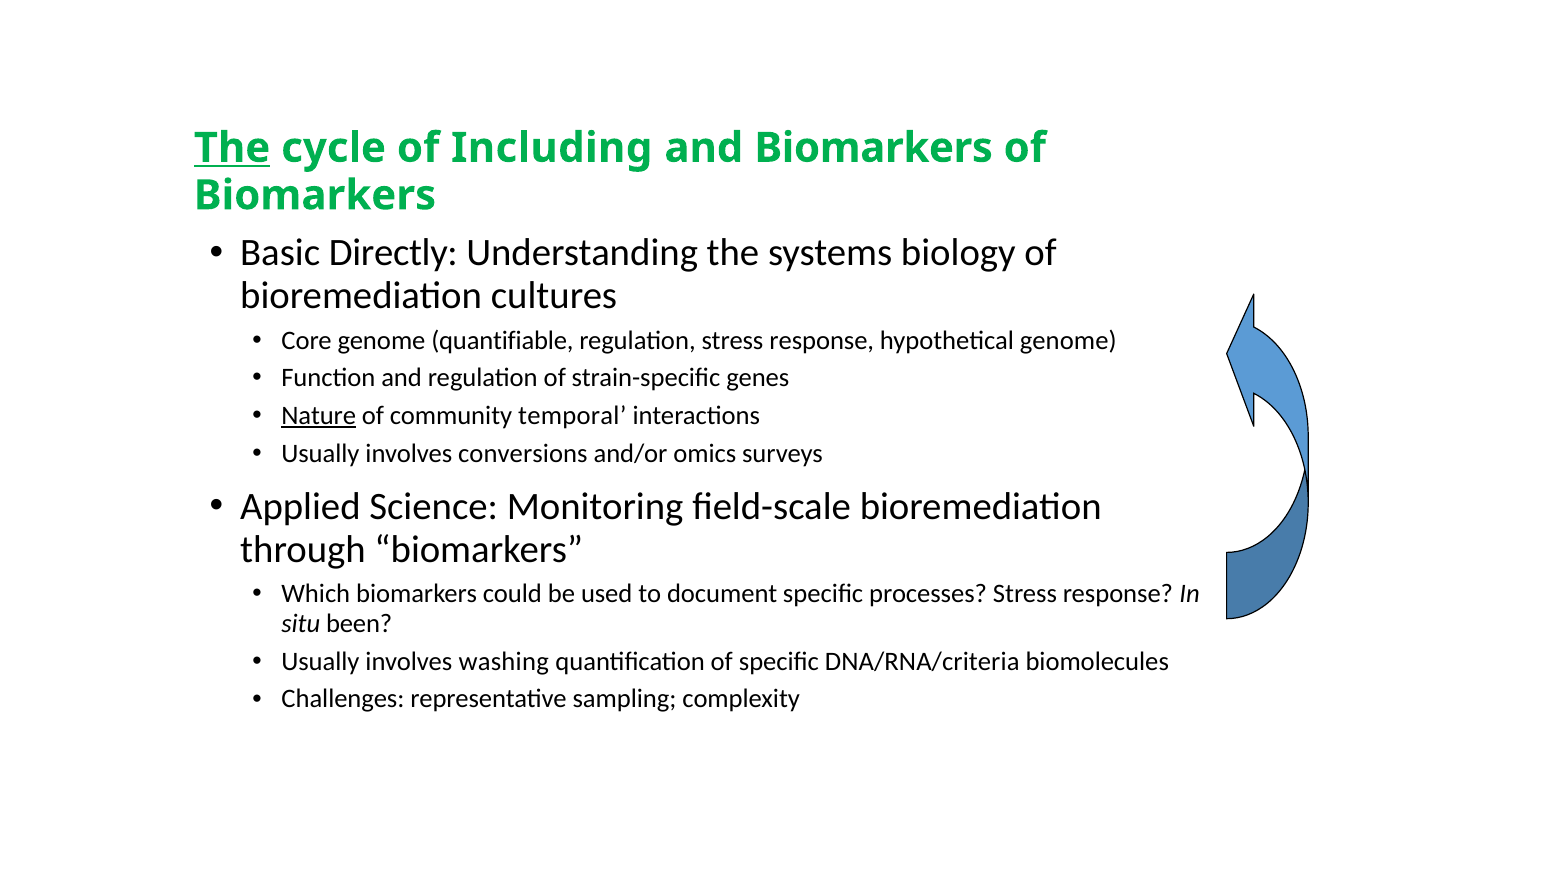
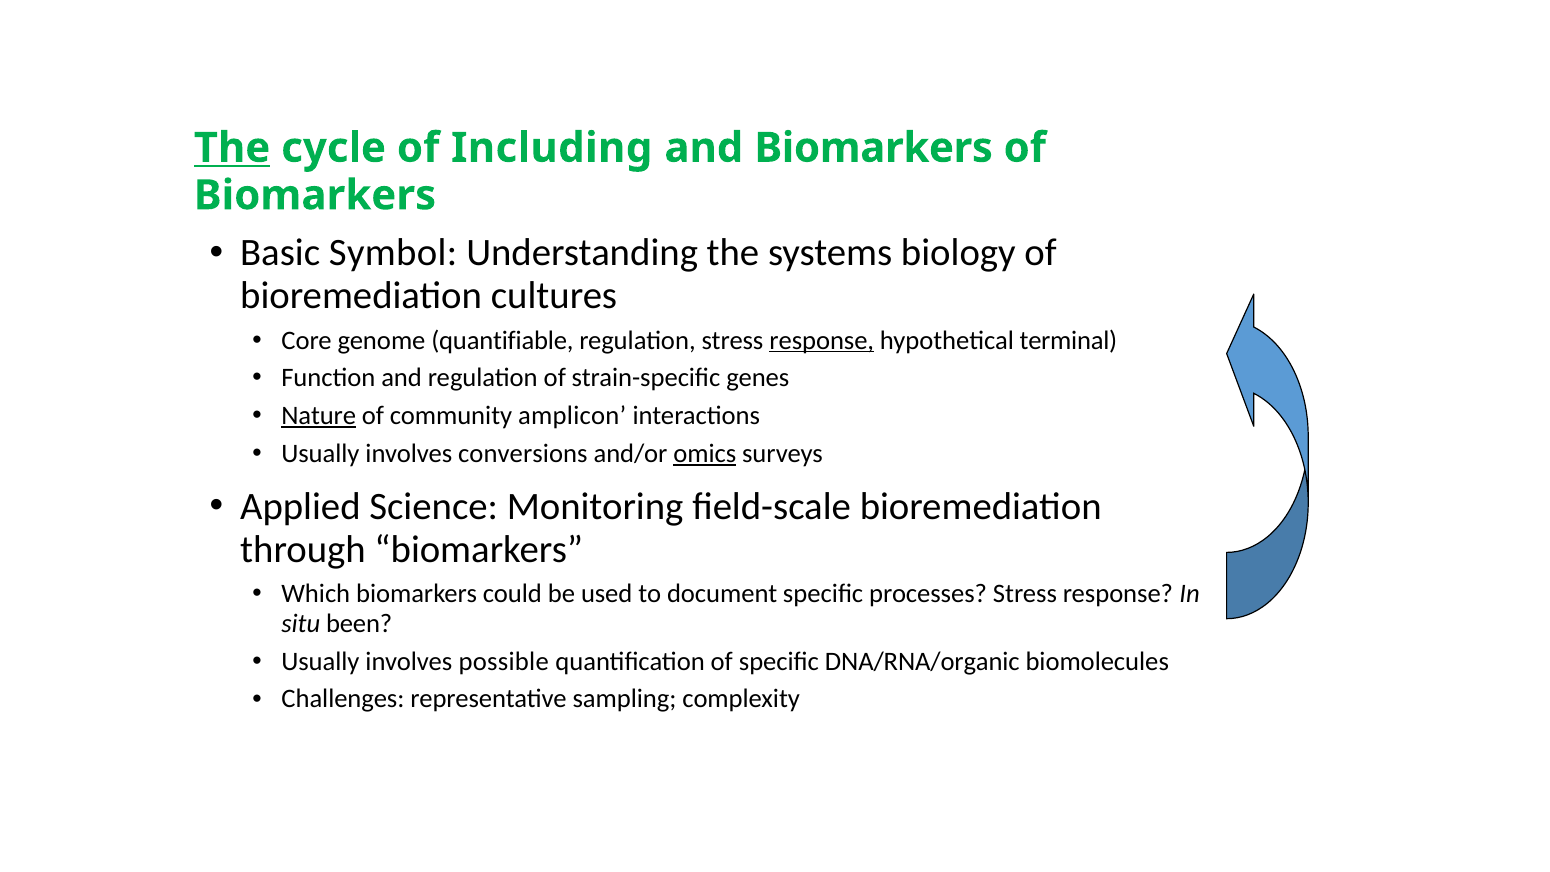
Directly: Directly -> Symbol
response at (822, 340) underline: none -> present
hypothetical genome: genome -> terminal
temporal: temporal -> amplicon
omics underline: none -> present
washing: washing -> possible
DNA/RNA/criteria: DNA/RNA/criteria -> DNA/RNA/organic
